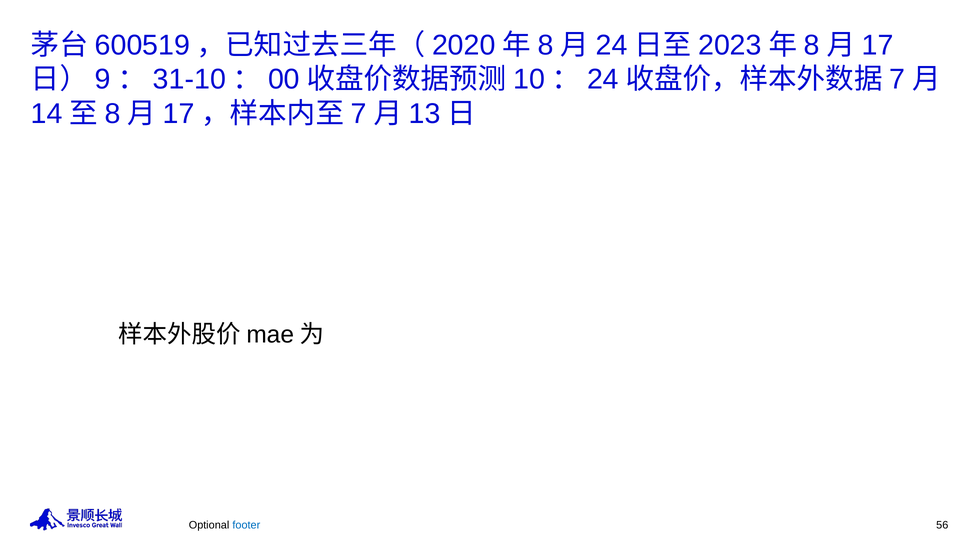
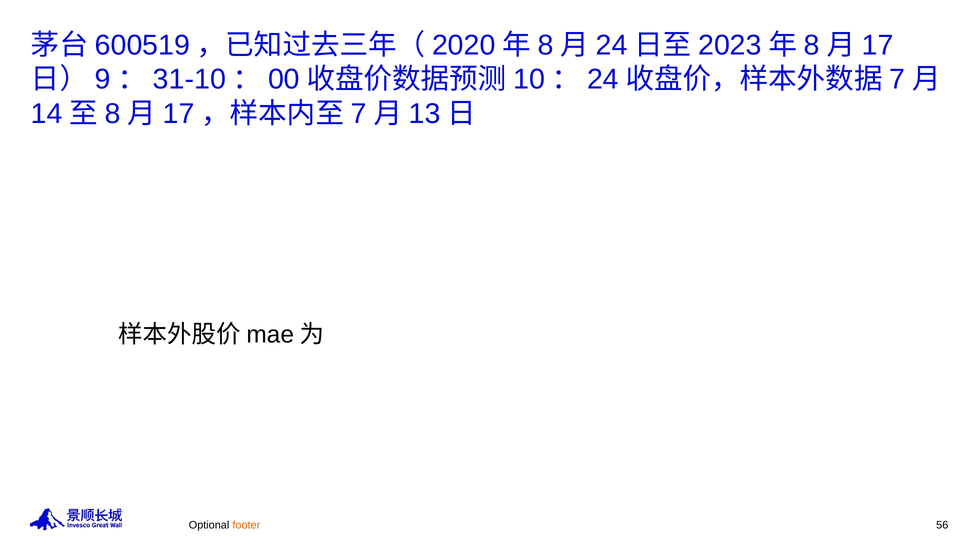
footer colour: blue -> orange
